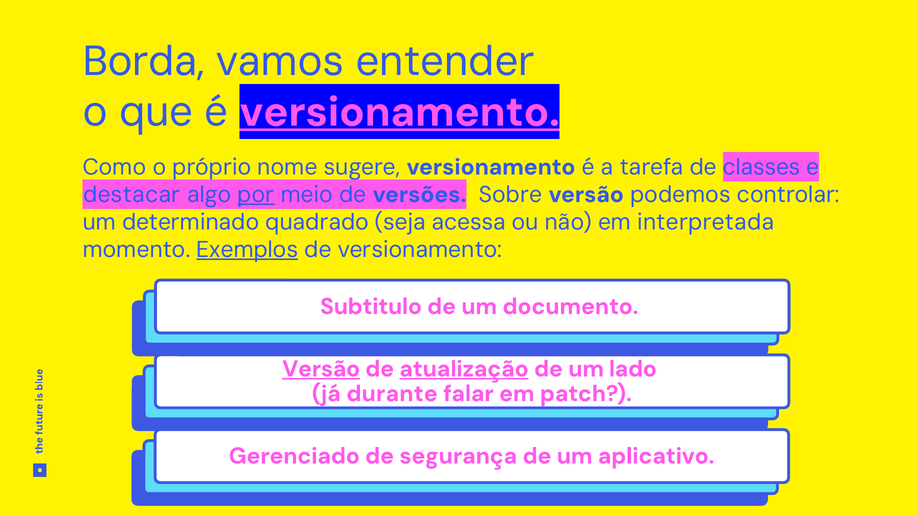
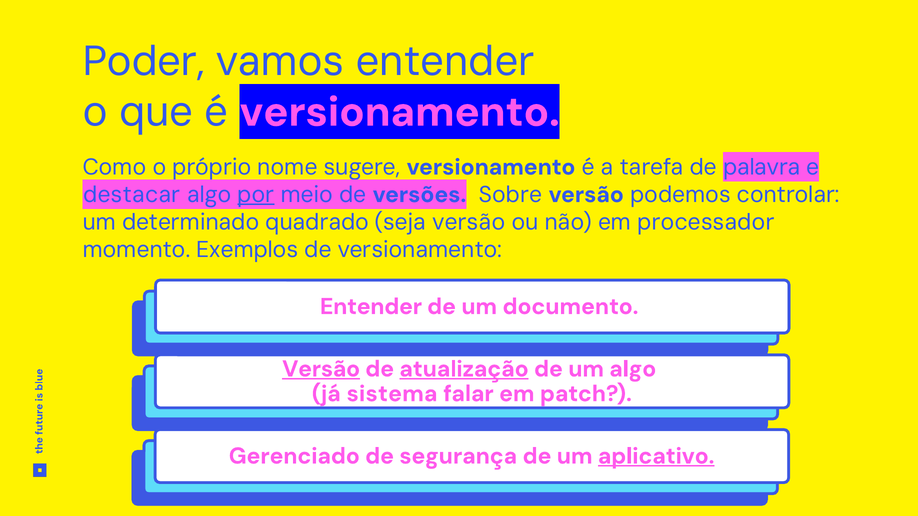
Borda: Borda -> Poder
versionamento at (400, 112) underline: present -> none
classes: classes -> palavra
seja acessa: acessa -> versão
interpretada: interpretada -> processador
Exemplos underline: present -> none
Subtitulo at (371, 307): Subtitulo -> Entender
um lado: lado -> algo
durante: durante -> sistema
aplicativo underline: none -> present
